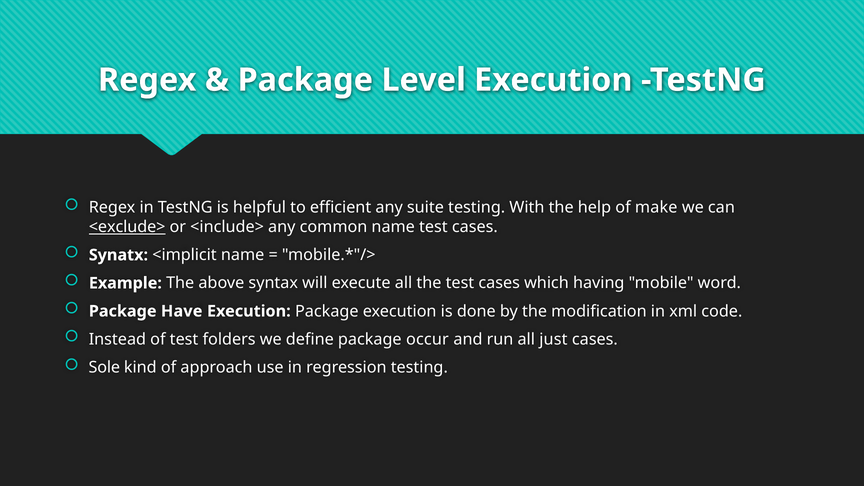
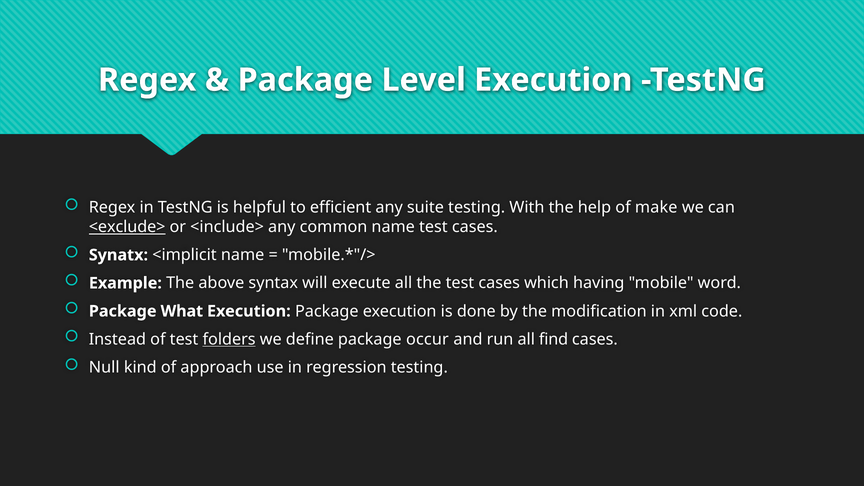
Have: Have -> What
folders underline: none -> present
just: just -> find
Sole: Sole -> Null
